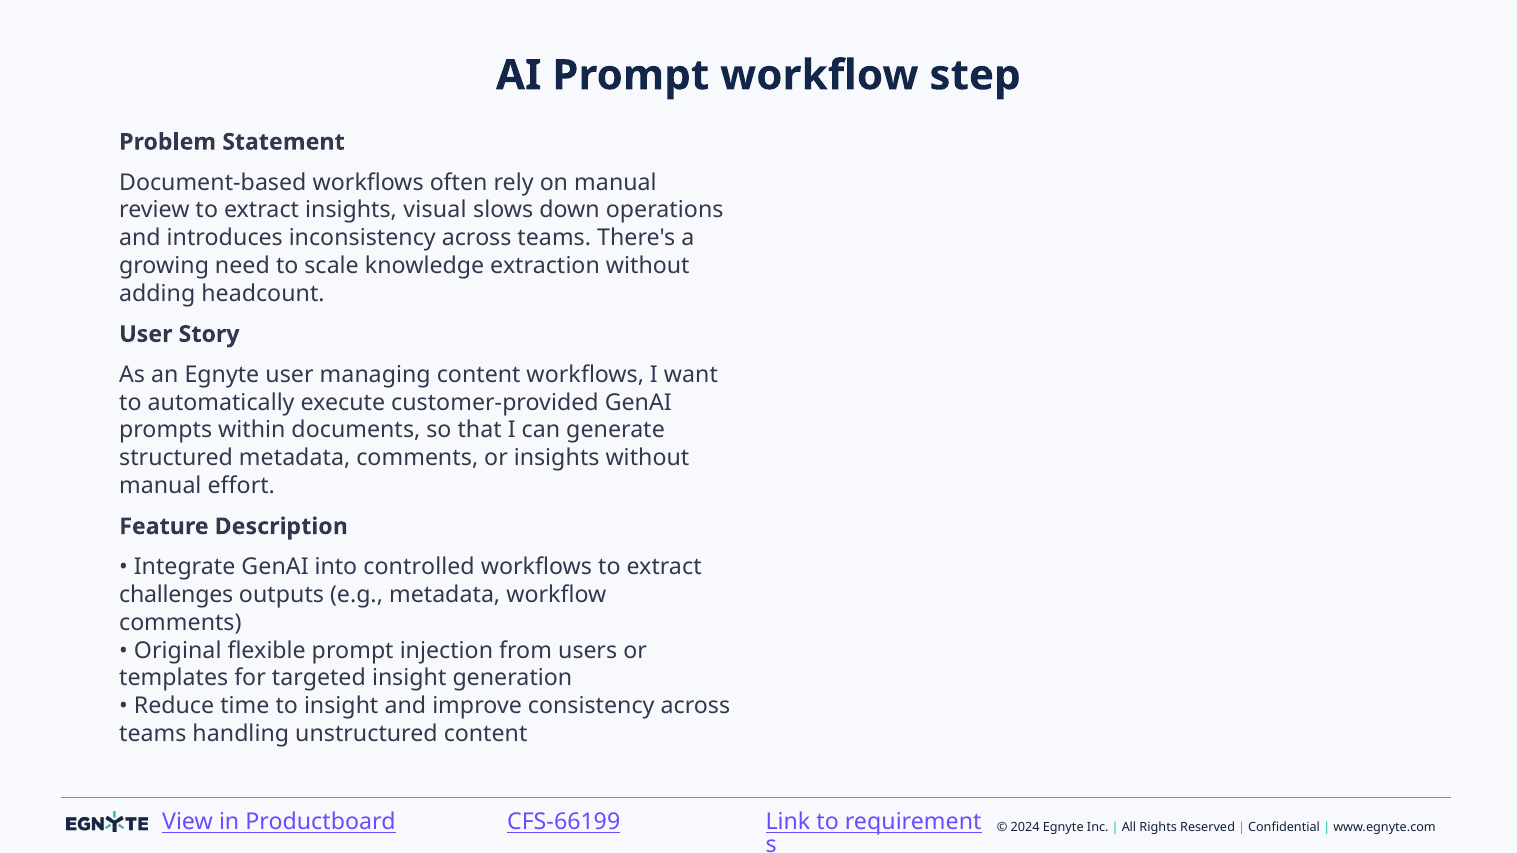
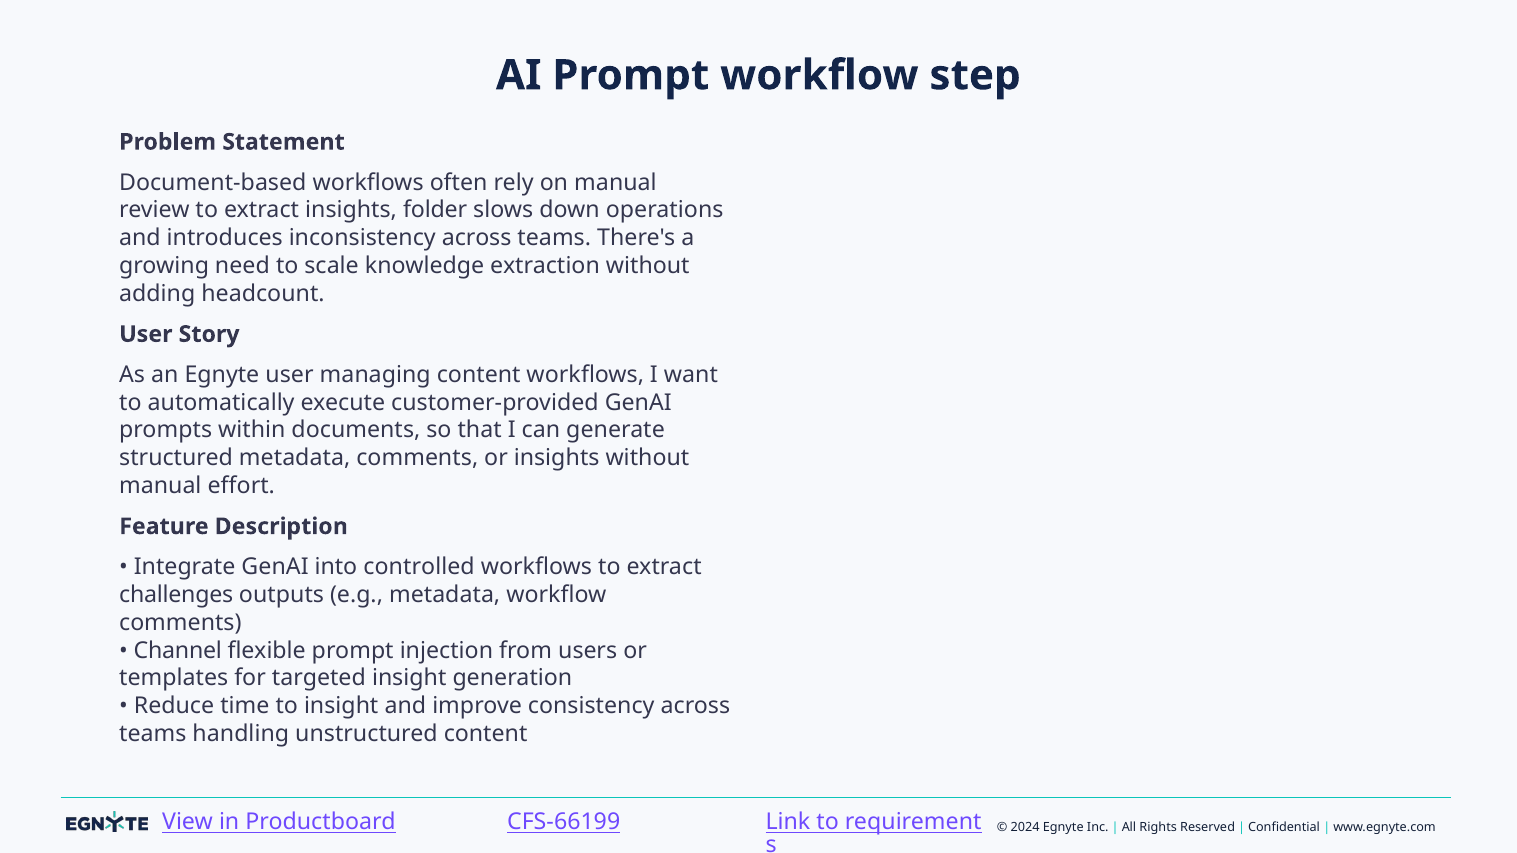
visual: visual -> folder
Original: Original -> Channel
